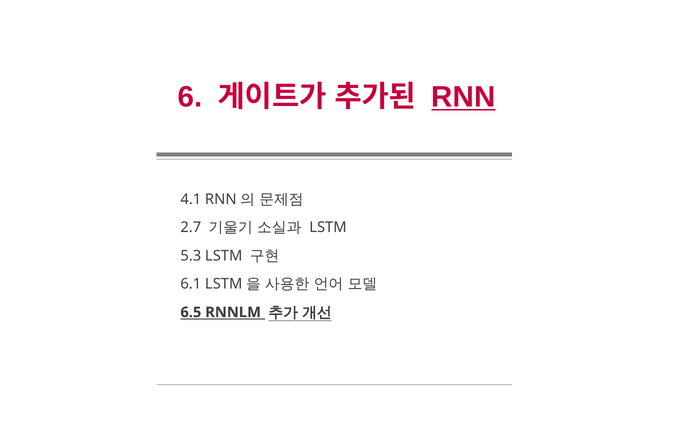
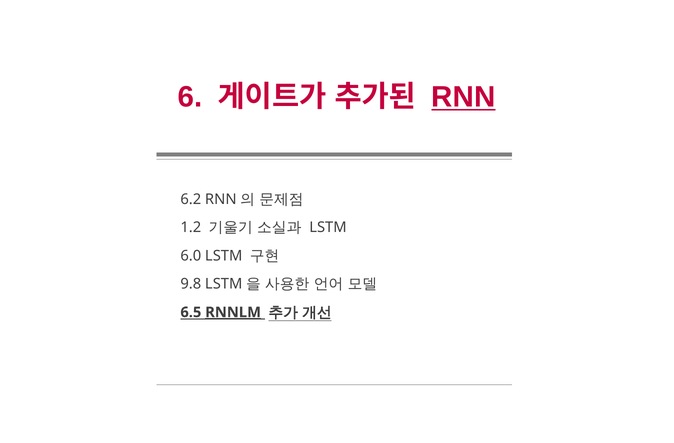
4.1: 4.1 -> 6.2
2.7: 2.7 -> 1.2
5.3: 5.3 -> 6.0
6.1: 6.1 -> 9.8
RNNLM underline: none -> present
